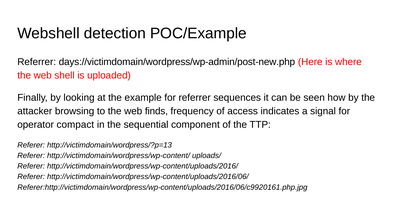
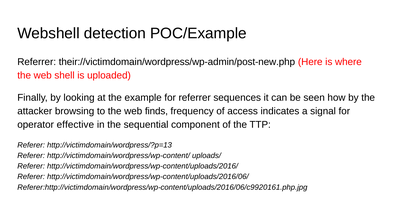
days://victimdomain/wordpress/wp-admin/post-new.php: days://victimdomain/wordpress/wp-admin/post-new.php -> their://victimdomain/wordpress/wp-admin/post-new.php
compact: compact -> effective
